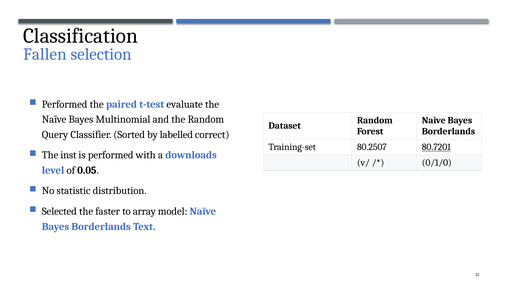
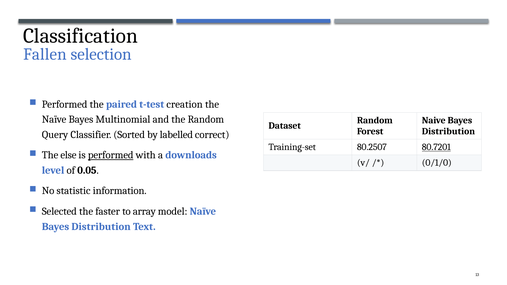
evaluate: evaluate -> creation
Borderlands at (448, 131): Borderlands -> Distribution
inst: inst -> else
performed at (111, 155) underline: none -> present
distribution: distribution -> information
Borderlands at (101, 227): Borderlands -> Distribution
